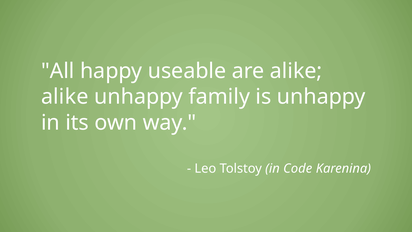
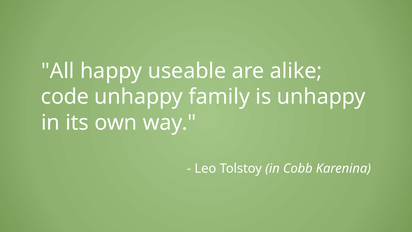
alike at (65, 97): alike -> code
Code: Code -> Cobb
